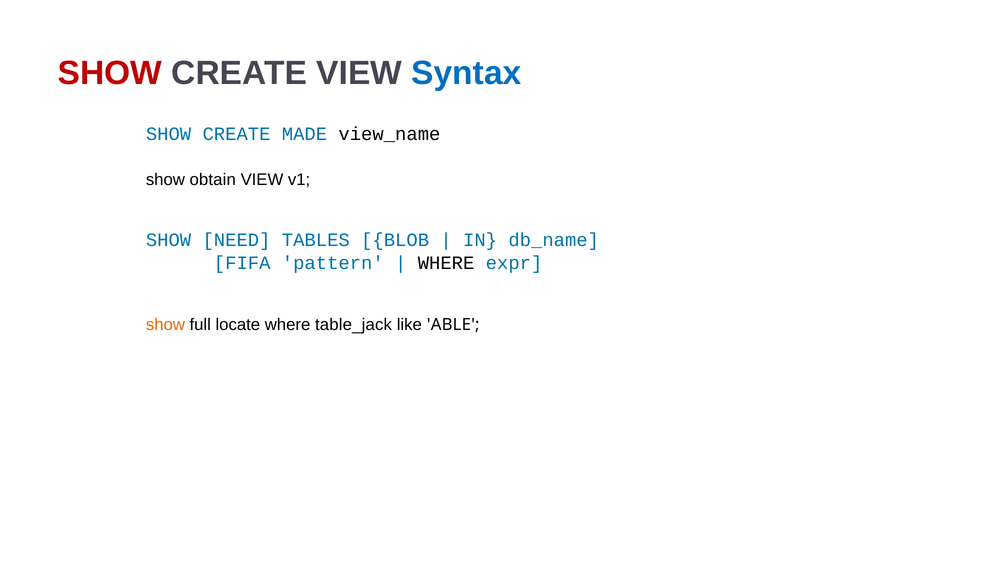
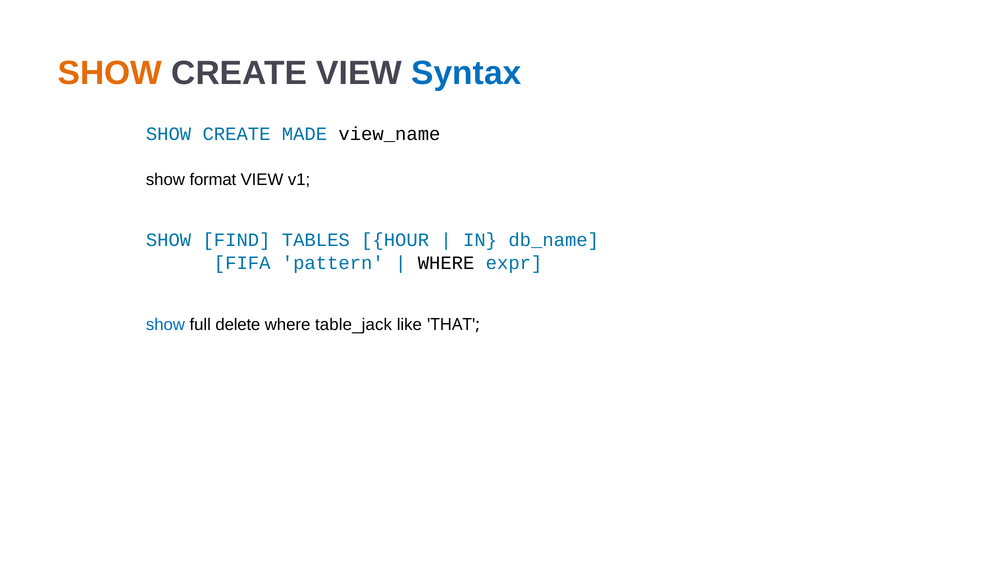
SHOW at (110, 73) colour: red -> orange
obtain: obtain -> format
NEED: NEED -> FIND
BLOB: BLOB -> HOUR
show at (165, 324) colour: orange -> blue
locate: locate -> delete
ABLE: ABLE -> THAT
